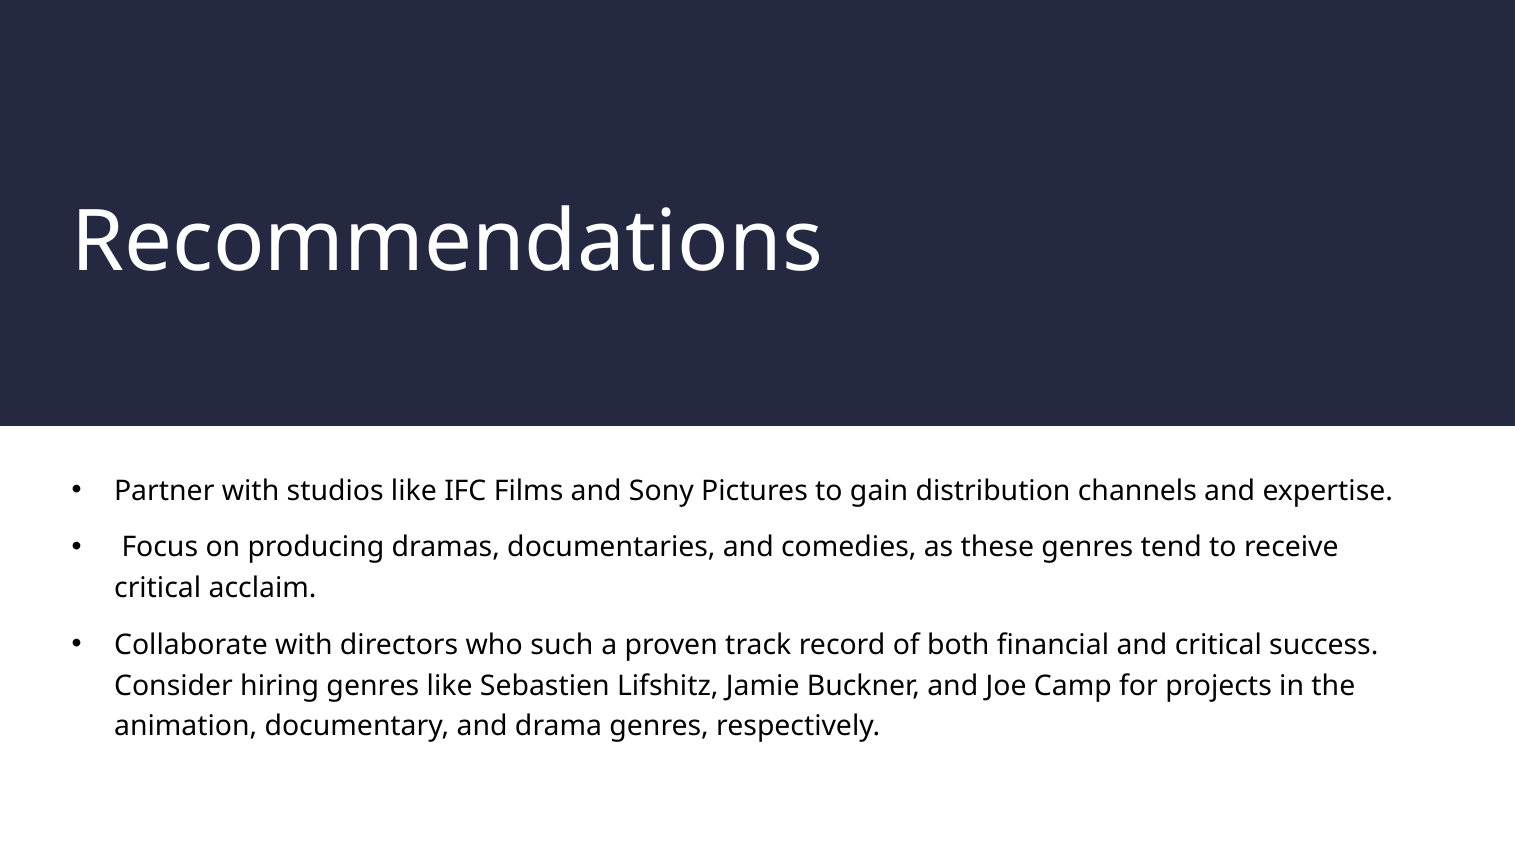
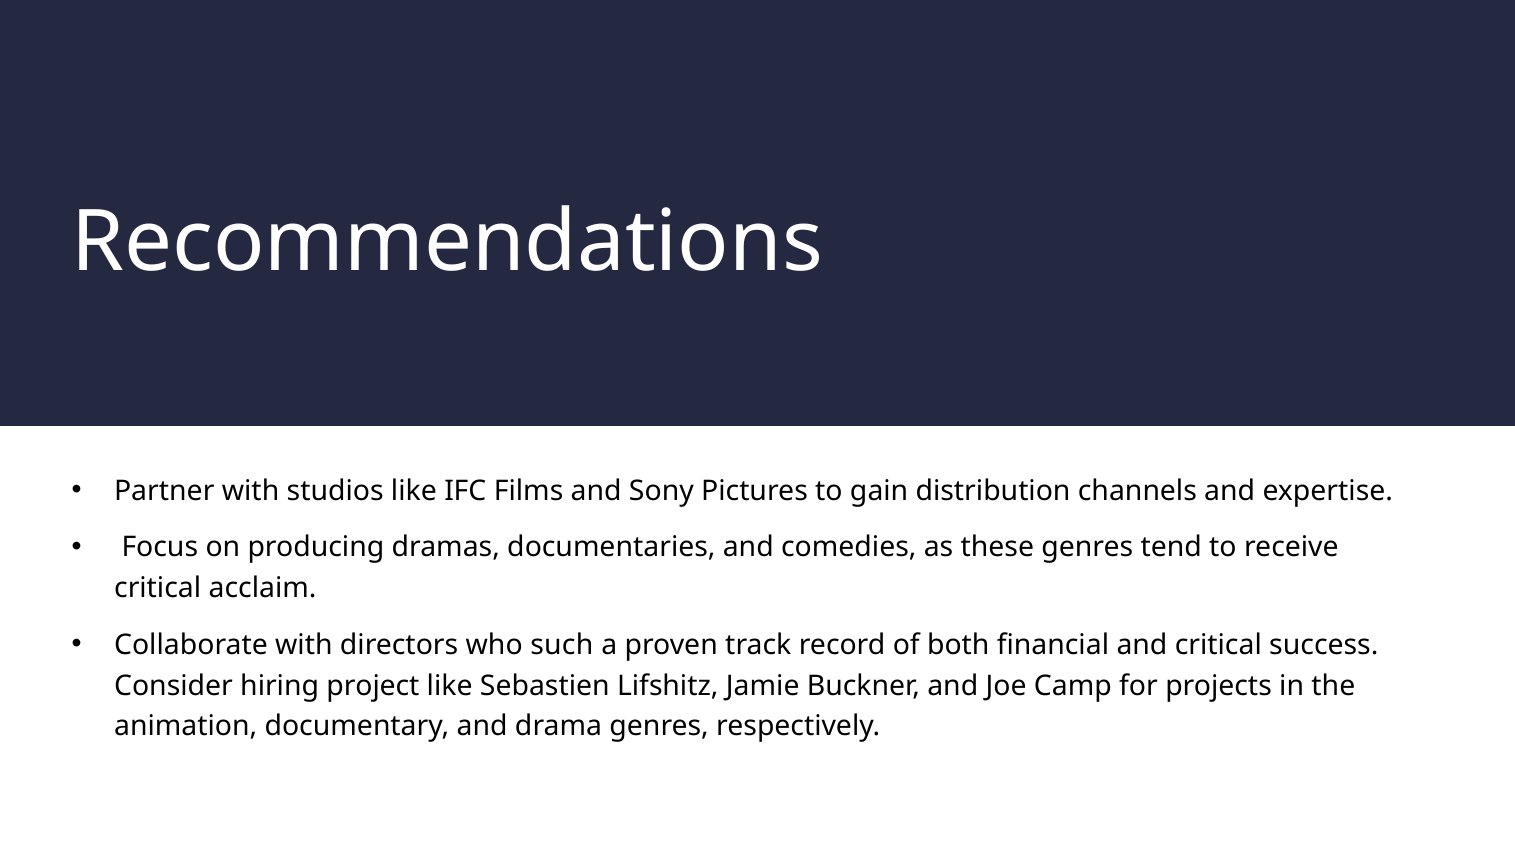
hiring genres: genres -> project
